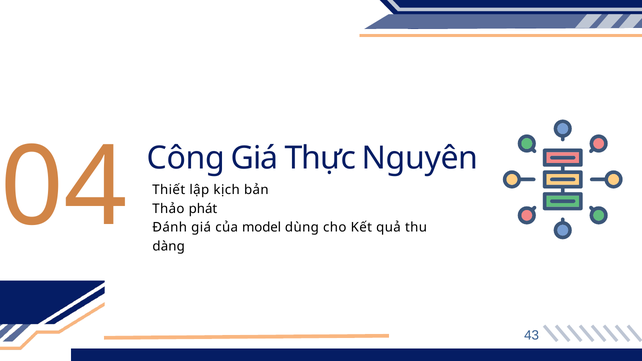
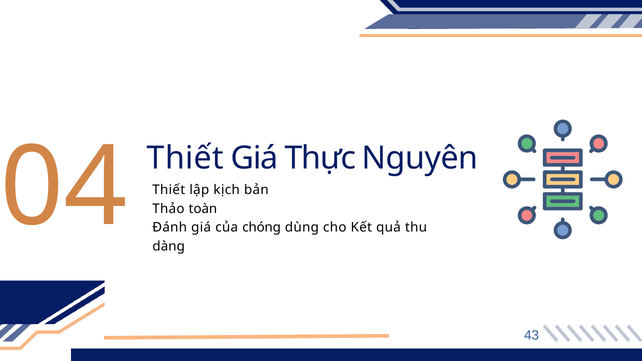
04 Công: Công -> Thiết
phát: phát -> toàn
model: model -> chóng
